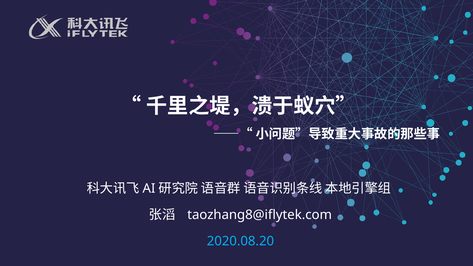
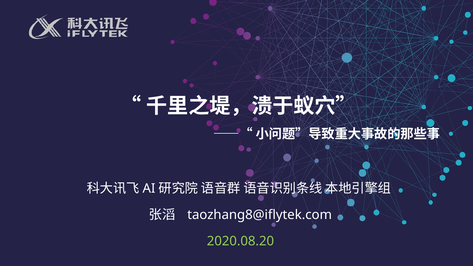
2020.08.20 colour: light blue -> light green
